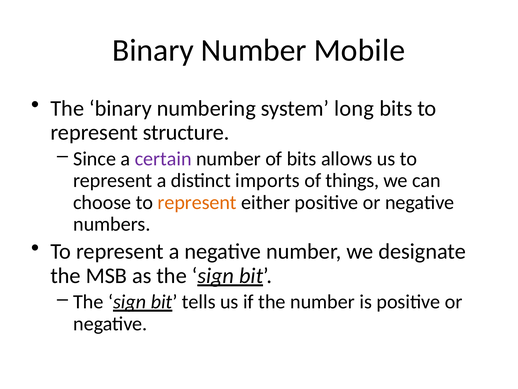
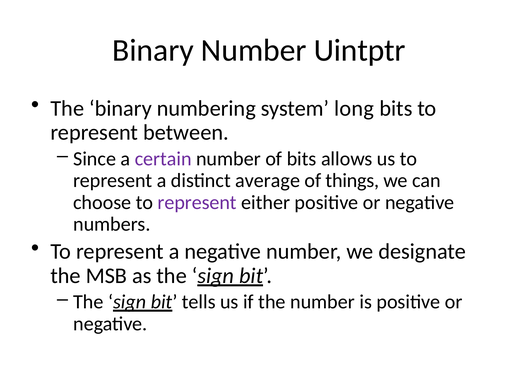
Mobile: Mobile -> Uintptr
structure: structure -> between
imports: imports -> average
represent at (197, 202) colour: orange -> purple
